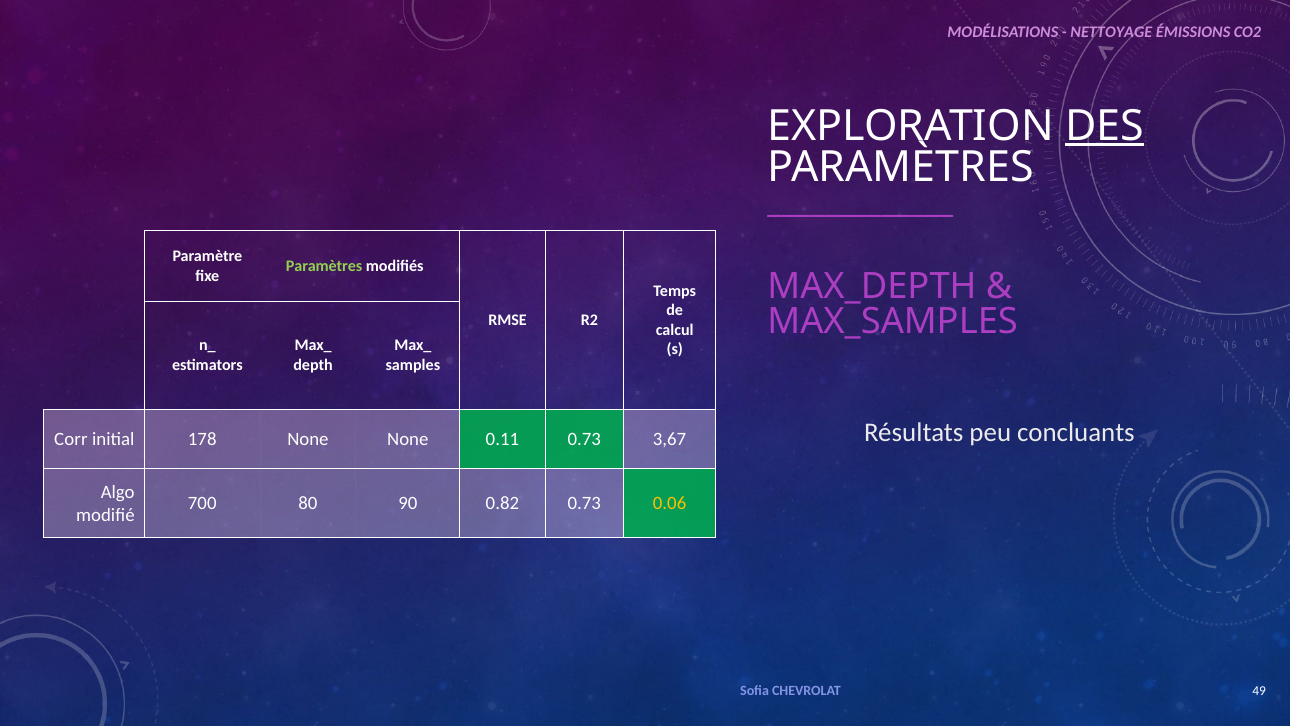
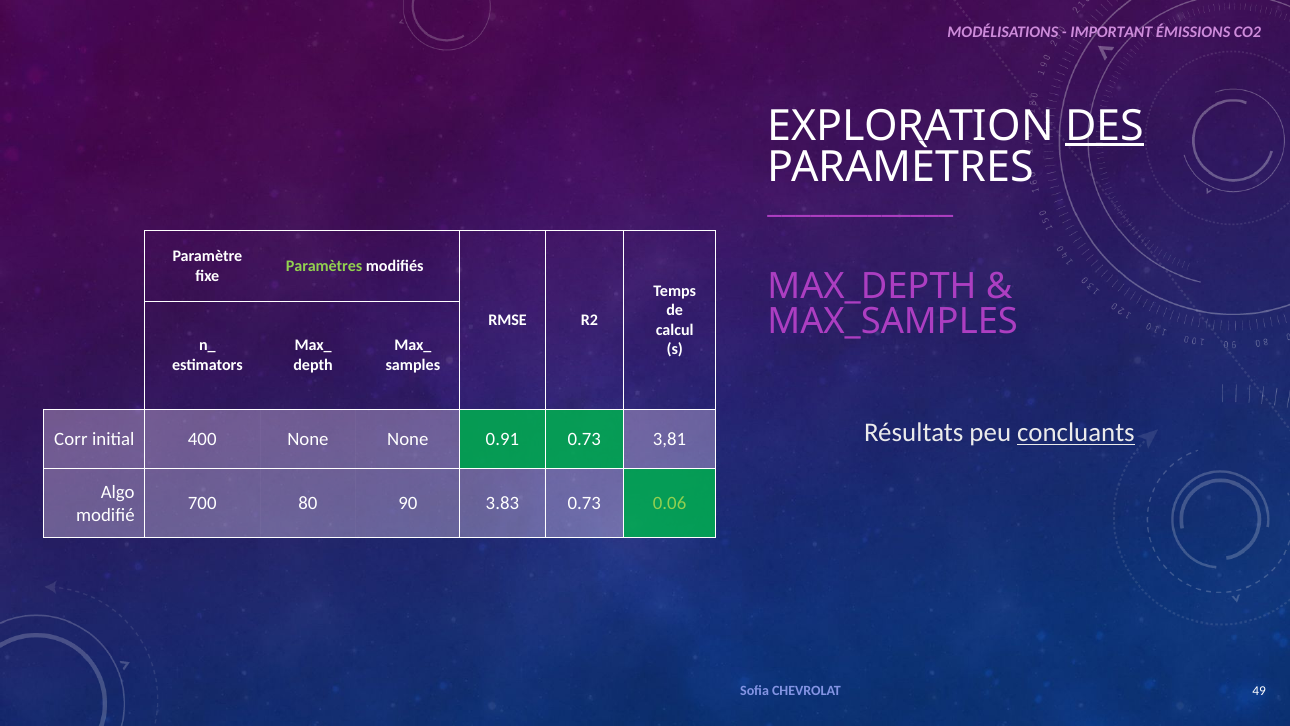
NETTOYAGE: NETTOYAGE -> IMPORTANT
concluants underline: none -> present
178: 178 -> 400
0.11: 0.11 -> 0.91
3,67: 3,67 -> 3,81
0.82: 0.82 -> 3.83
0.06 colour: yellow -> light green
